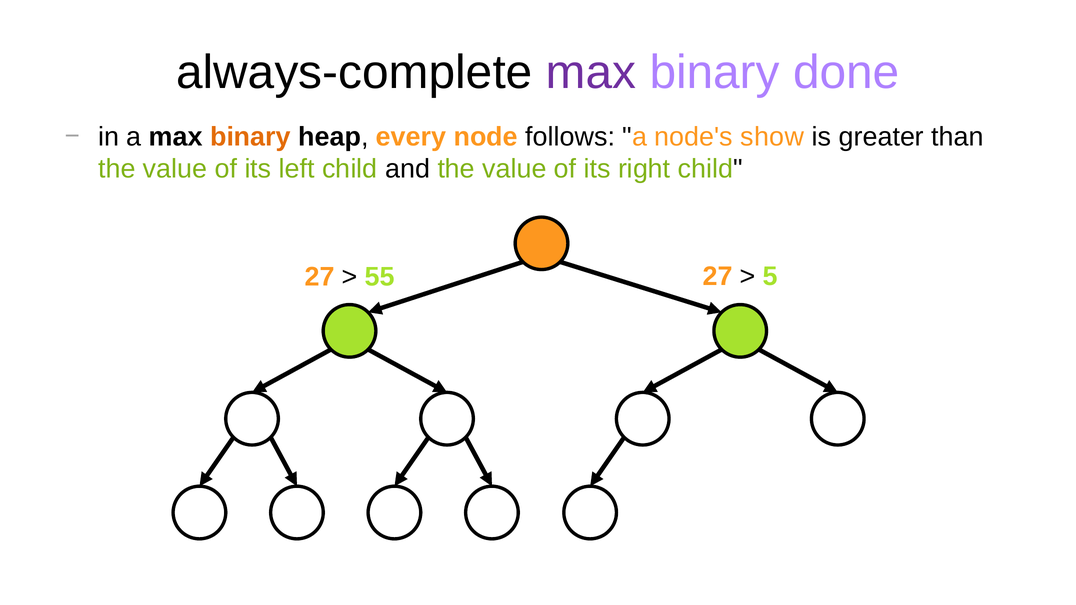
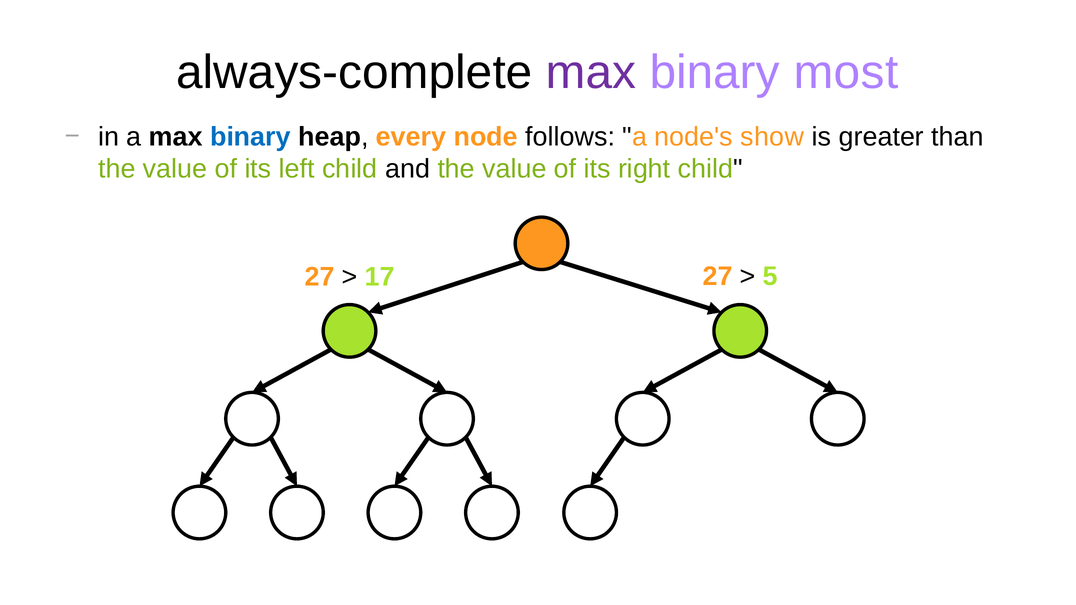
done: done -> most
binary at (250, 137) colour: orange -> blue
55: 55 -> 17
